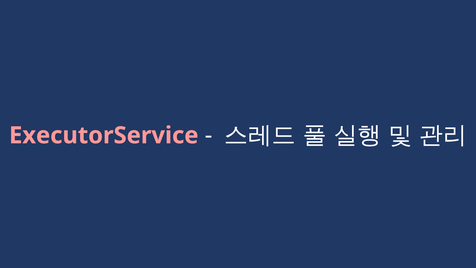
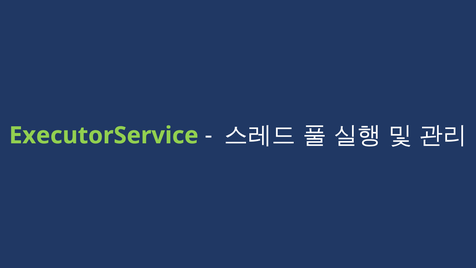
ExecutorService colour: pink -> light green
